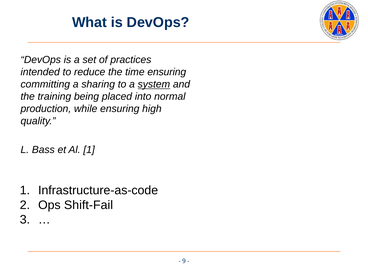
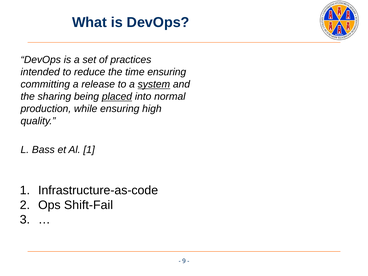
sharing: sharing -> release
training: training -> sharing
placed underline: none -> present
